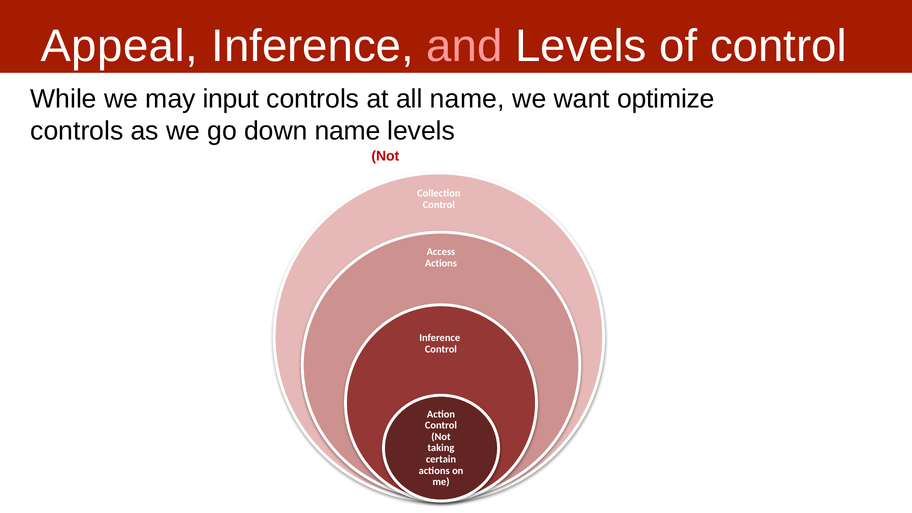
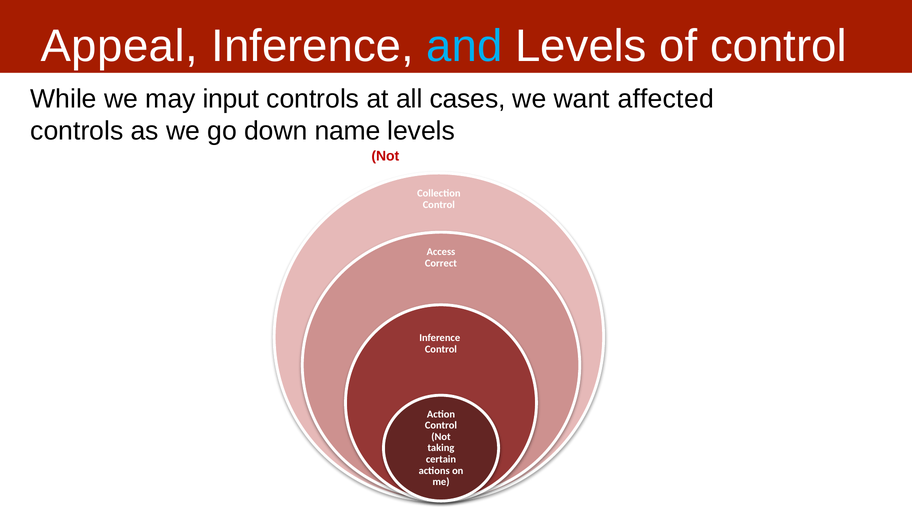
and colour: pink -> light blue
all name: name -> cases
optimize: optimize -> affected
Actions at (441, 263): Actions -> Correct
